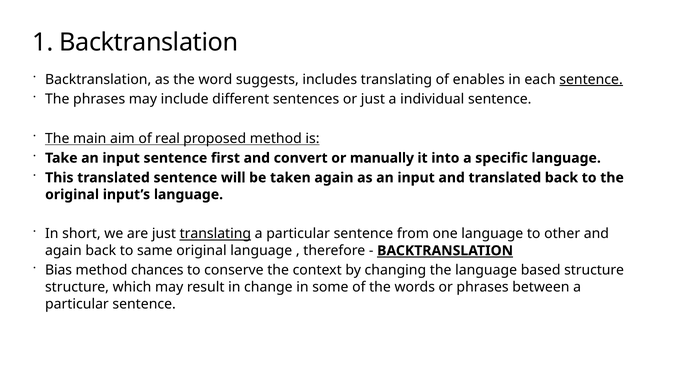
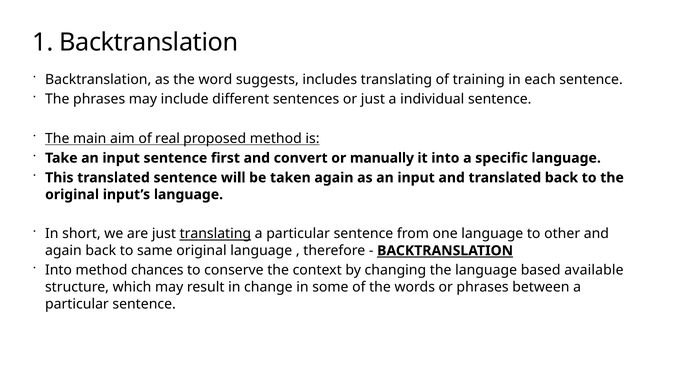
enables: enables -> training
sentence at (591, 79) underline: present -> none
Bias at (59, 270): Bias -> Into
based structure: structure -> available
